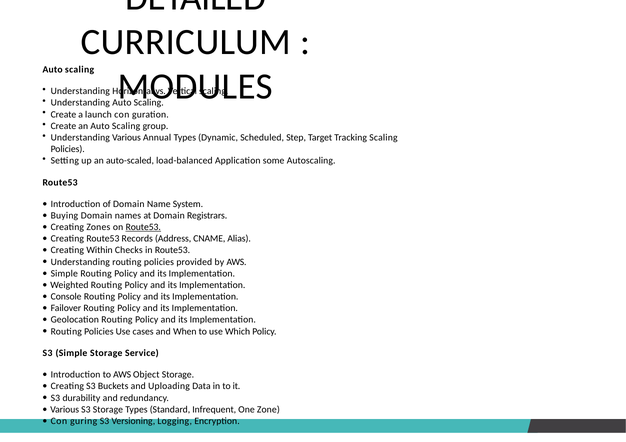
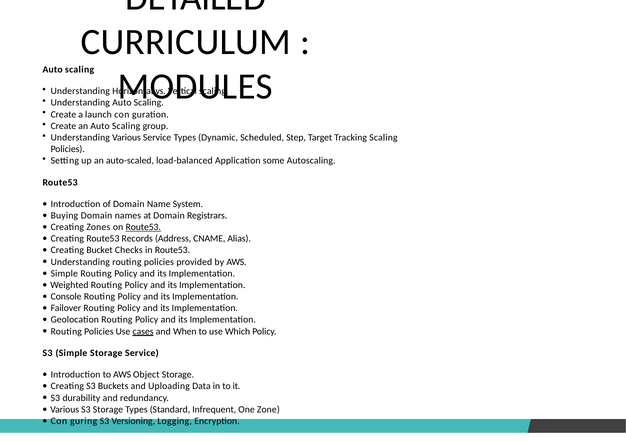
Various Annual: Annual -> Service
Within: Within -> Bucket
cases underline: none -> present
